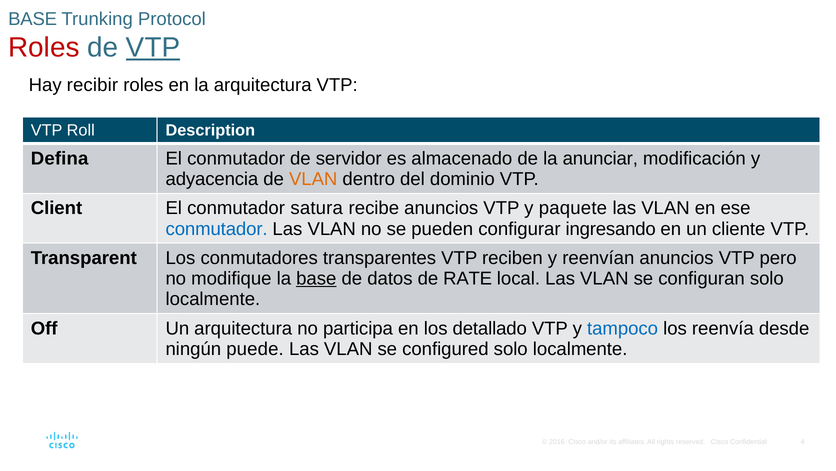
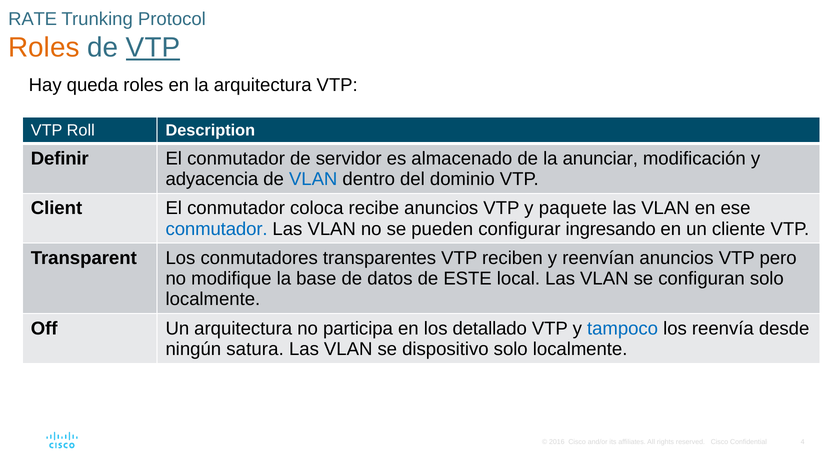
BASE at (33, 19): BASE -> RATE
Roles at (44, 47) colour: red -> orange
recibir: recibir -> queda
Defina: Defina -> Definir
VLAN at (313, 179) colour: orange -> blue
satura: satura -> coloca
base at (316, 278) underline: present -> none
RATE: RATE -> ESTE
puede: puede -> satura
configured: configured -> dispositivo
